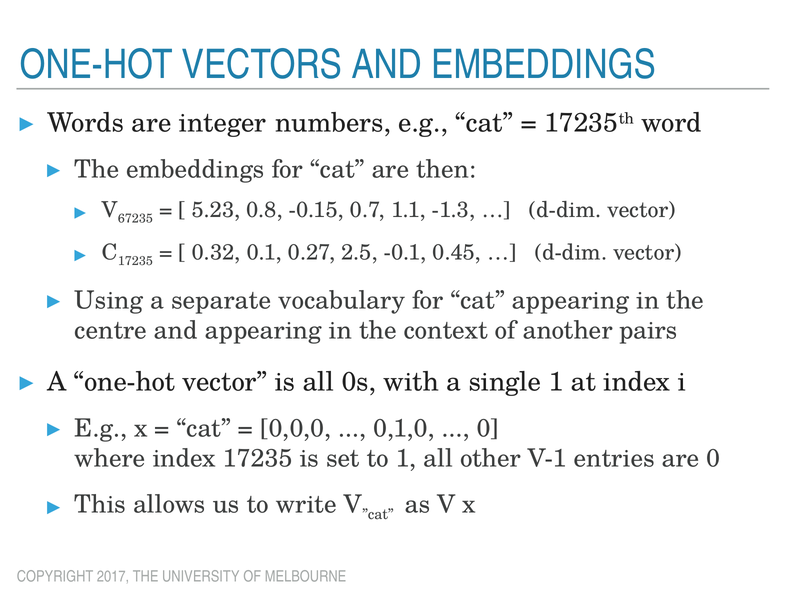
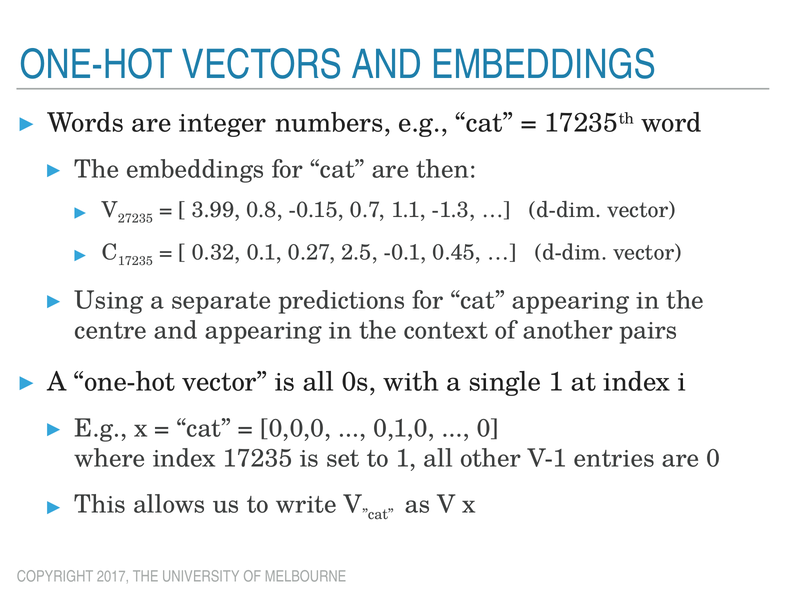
67235: 67235 -> 27235
5.23: 5.23 -> 3.99
vocabulary: vocabulary -> predictions
